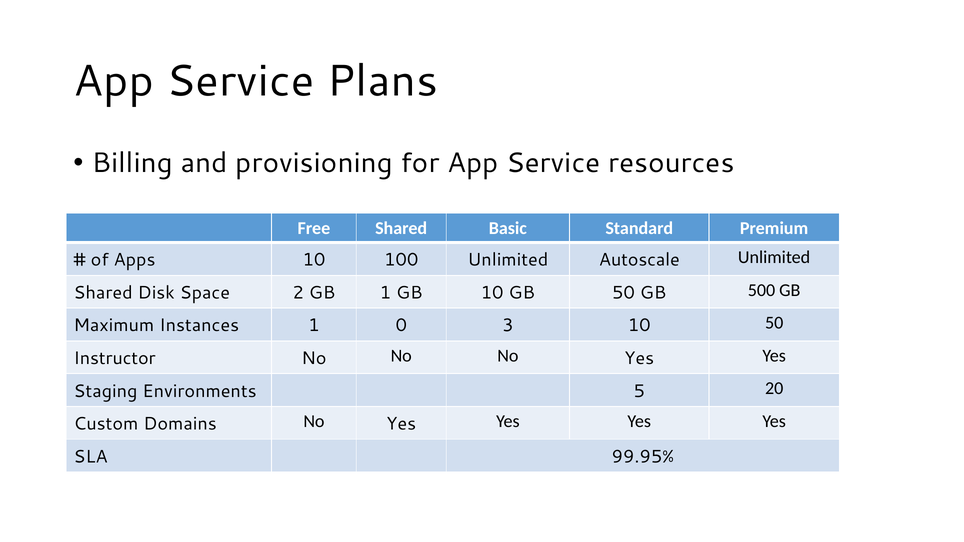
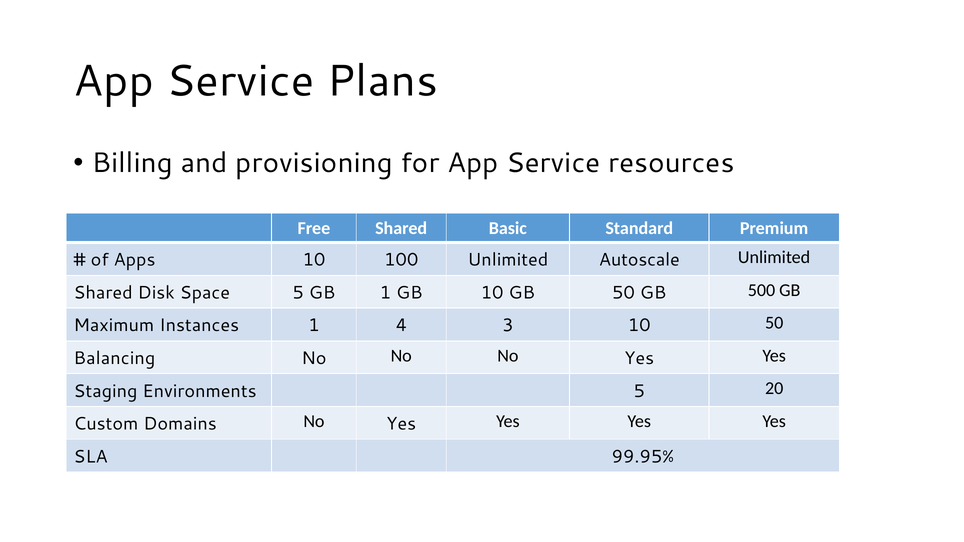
Space 2: 2 -> 5
0: 0 -> 4
Instructor: Instructor -> Balancing
